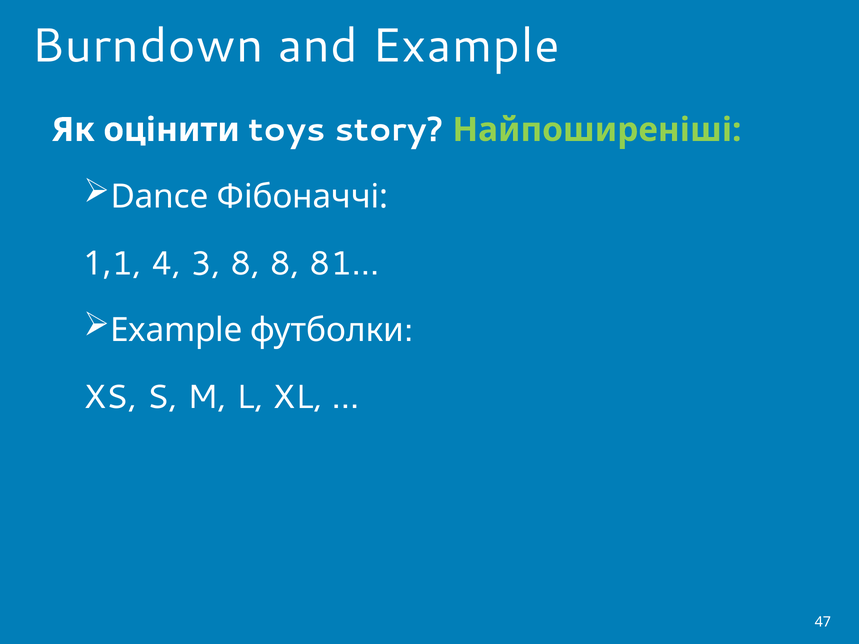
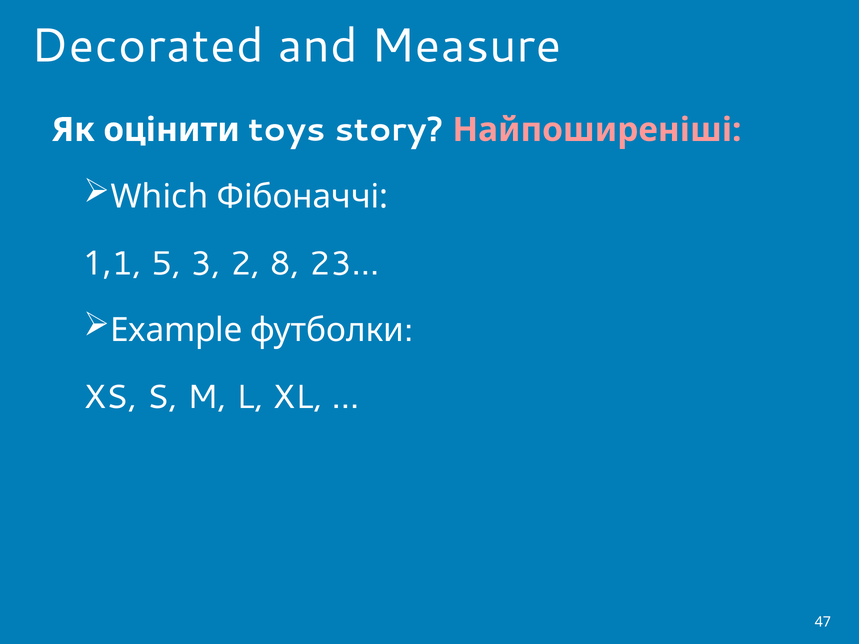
Burndown: Burndown -> Decorated
and Example: Example -> Measure
Найпоширеніші colour: light green -> pink
Dance: Dance -> Which
4: 4 -> 5
3 8: 8 -> 2
81…: 81… -> 23…
